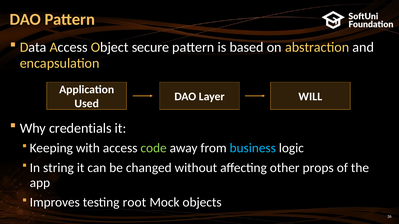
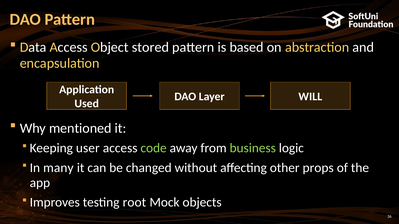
secure: secure -> stored
credentials: credentials -> mentioned
with: with -> user
business colour: light blue -> light green
string: string -> many
